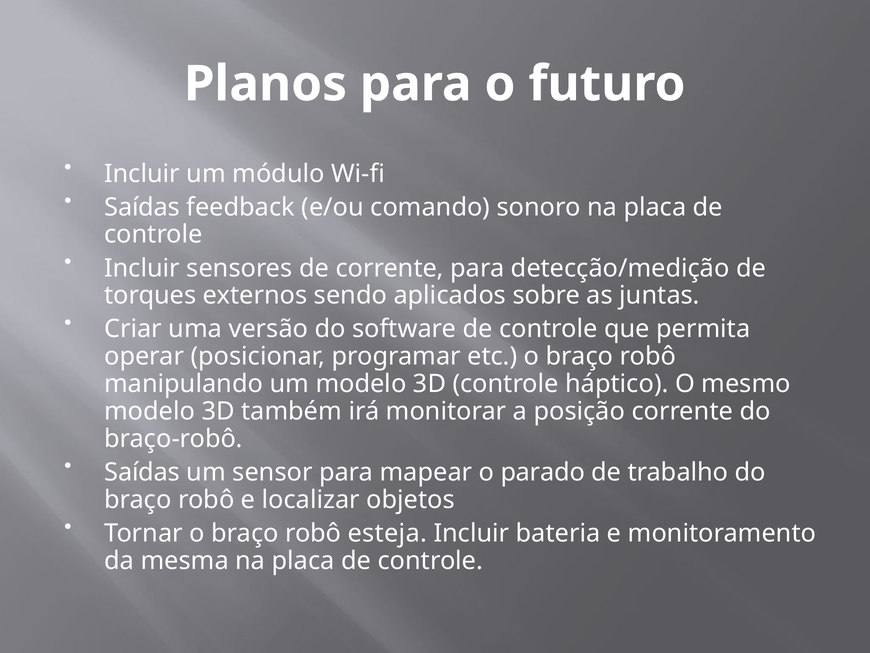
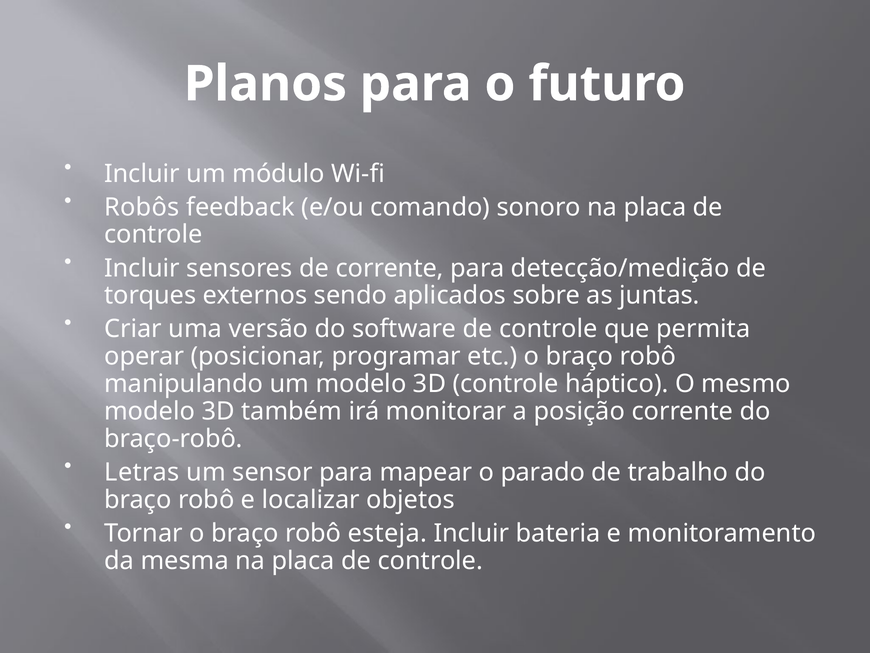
Saídas at (142, 207): Saídas -> Robôs
Saídas at (142, 472): Saídas -> Letras
